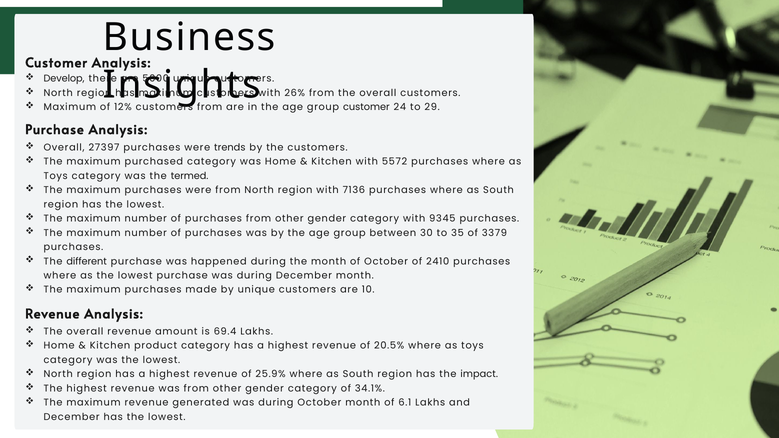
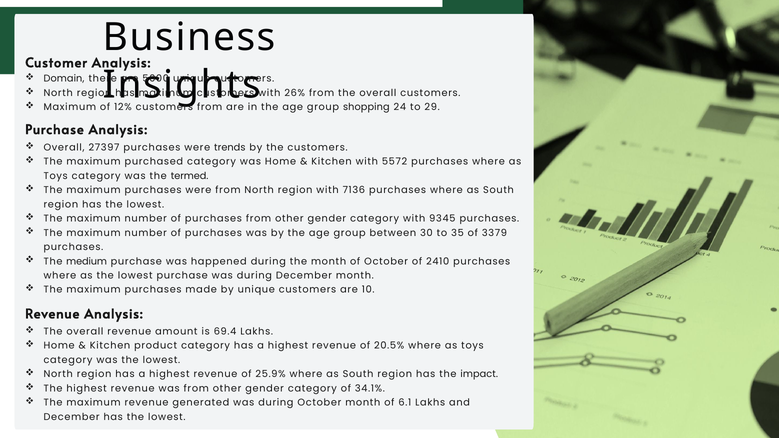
Develop: Develop -> Domain
group customer: customer -> shopping
different: different -> medium
